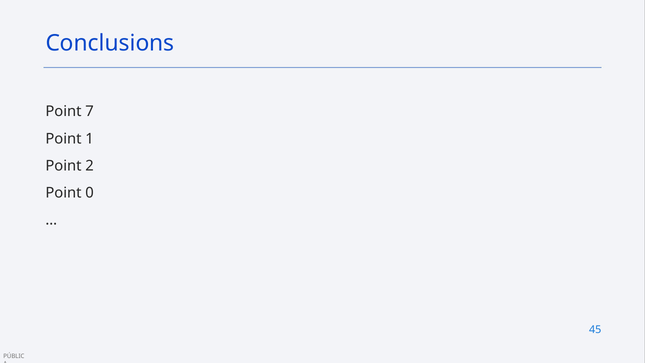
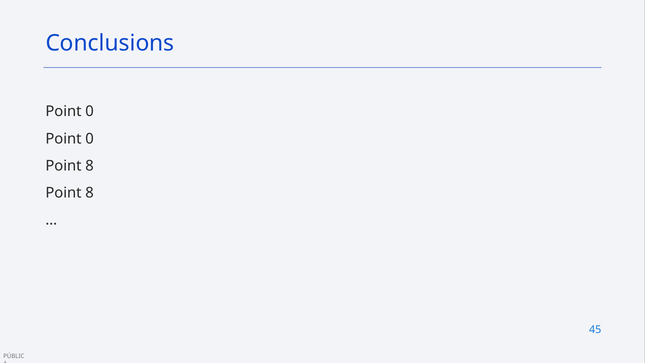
7 at (90, 111): 7 -> 0
1 at (90, 139): 1 -> 0
2 at (90, 166): 2 -> 8
0 at (90, 193): 0 -> 8
